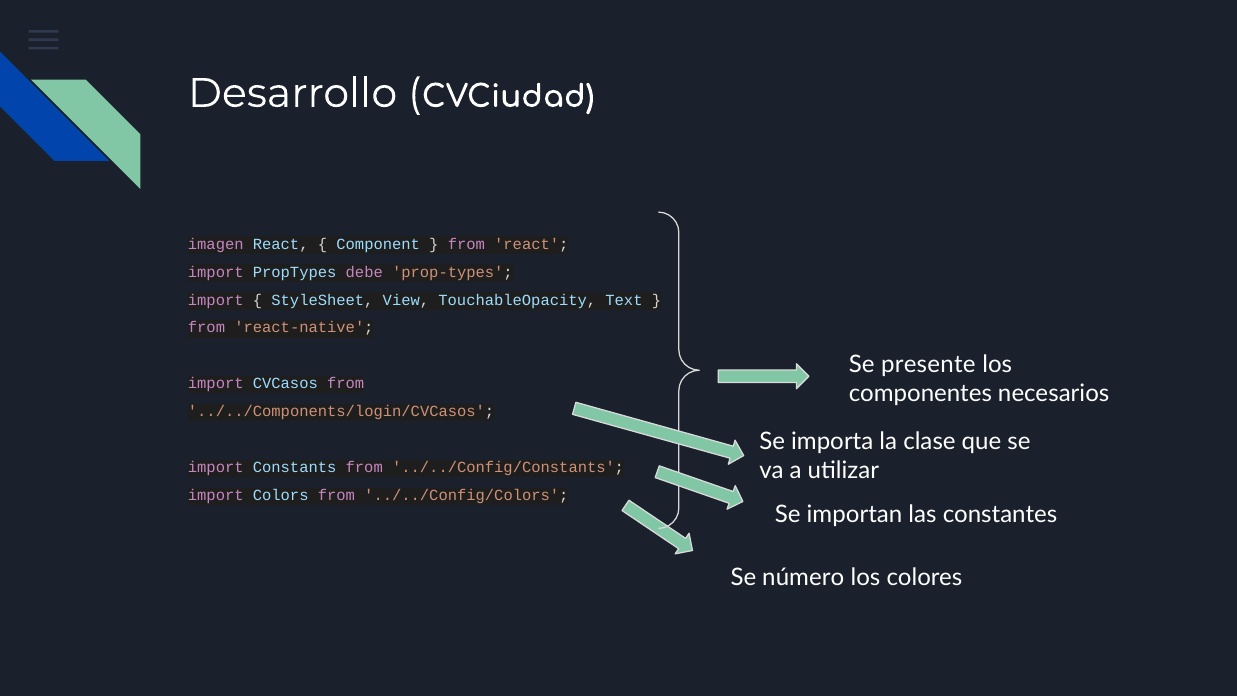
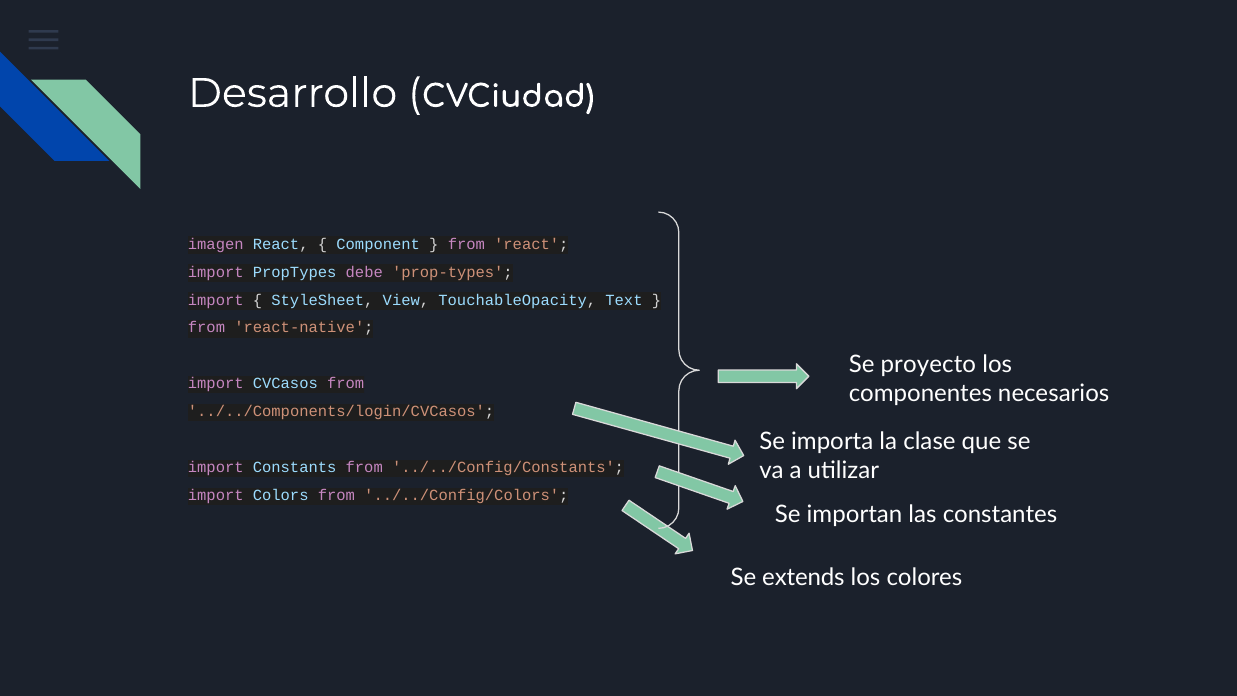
presente: presente -> proyecto
número: número -> extends
